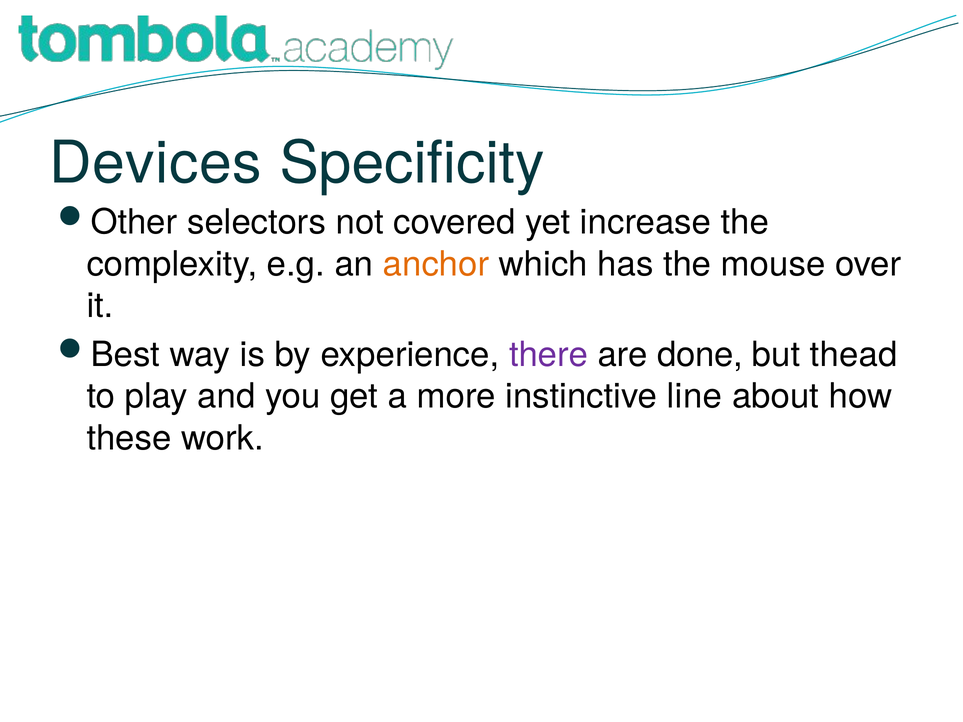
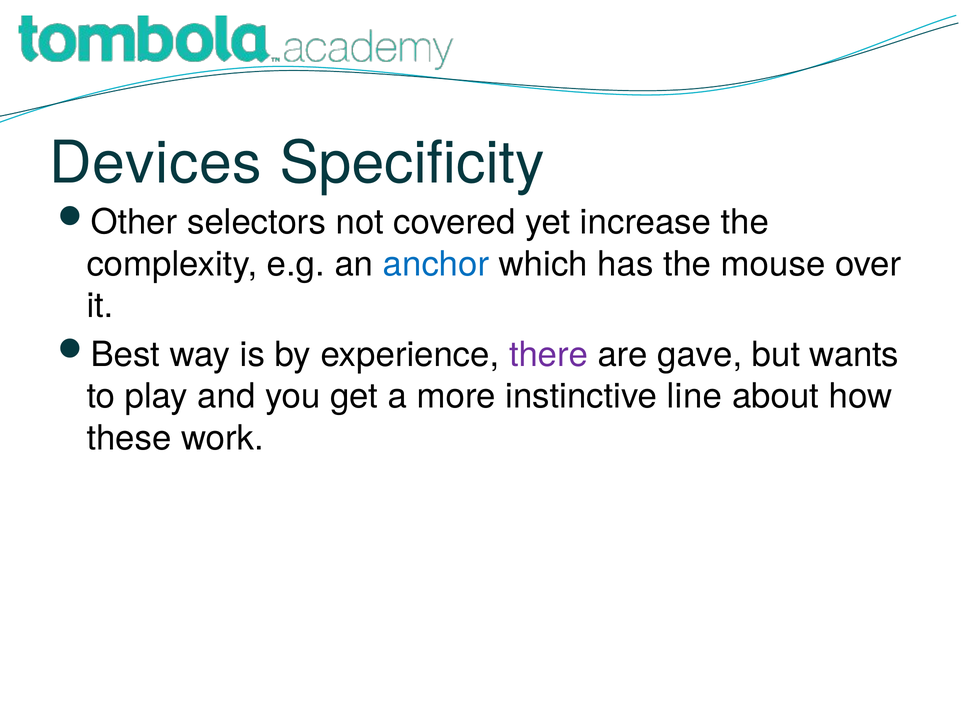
anchor colour: orange -> blue
done: done -> gave
thead: thead -> wants
